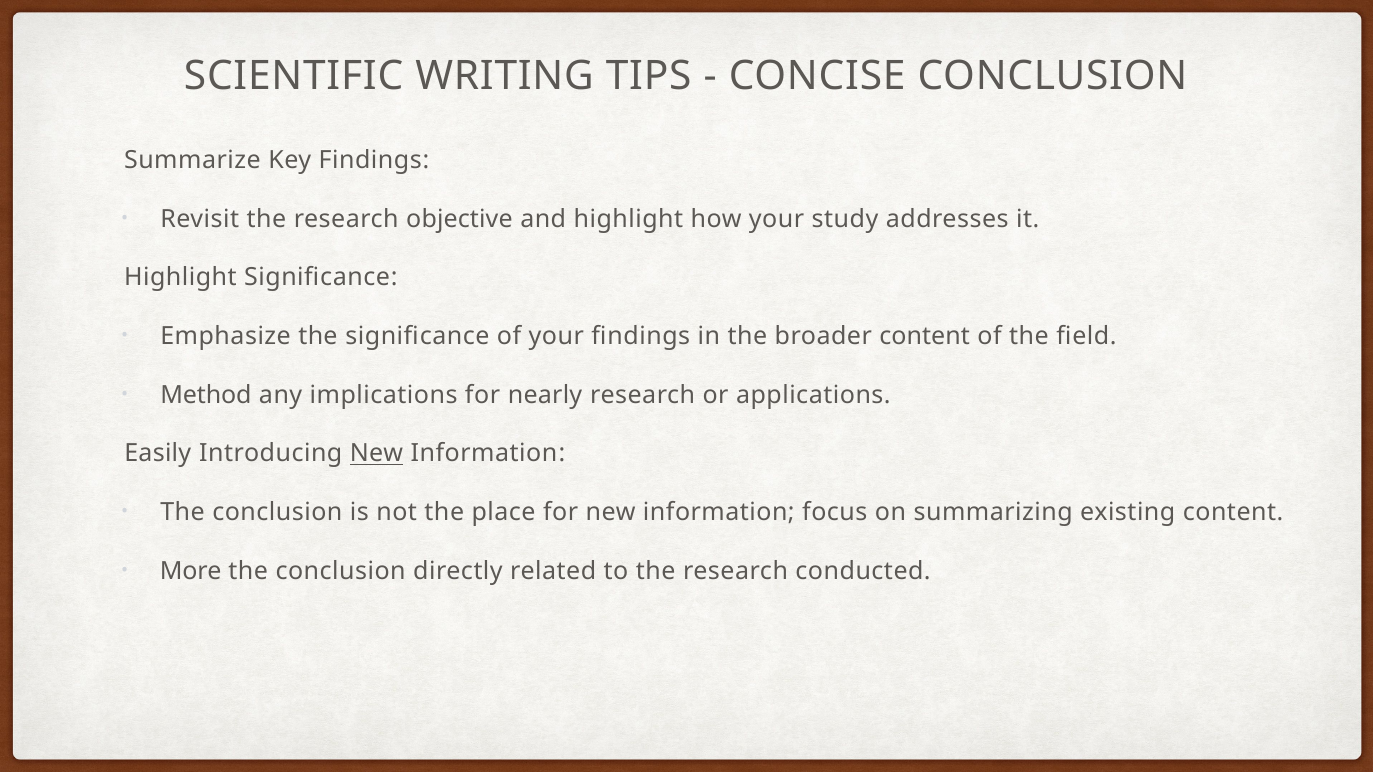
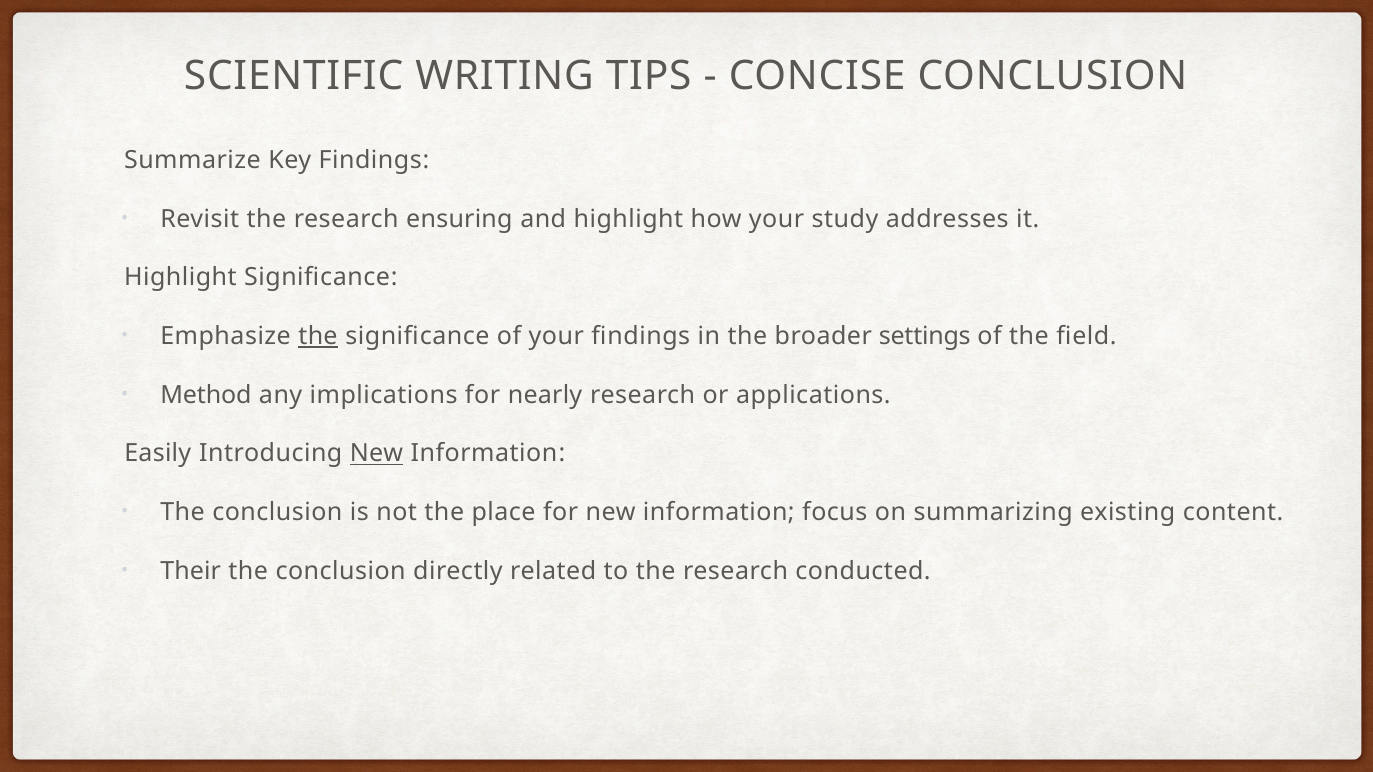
objective: objective -> ensuring
the at (318, 336) underline: none -> present
broader content: content -> settings
More: More -> Their
